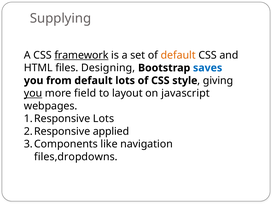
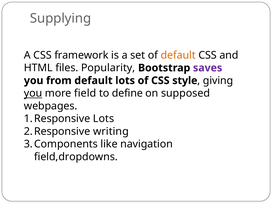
framework underline: present -> none
Designing: Designing -> Popularity
saves colour: blue -> purple
layout: layout -> define
javascript: javascript -> supposed
applied: applied -> writing
files,dropdowns: files,dropdowns -> field,dropdowns
